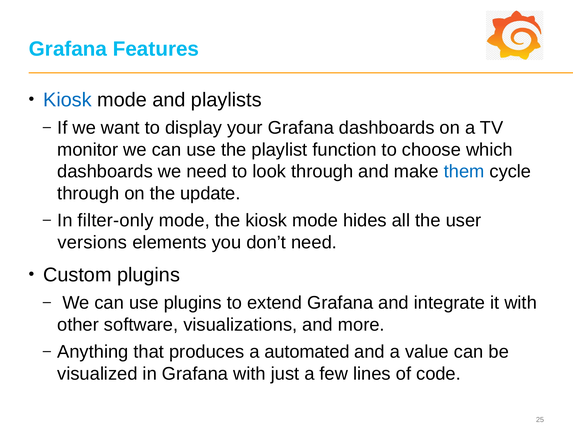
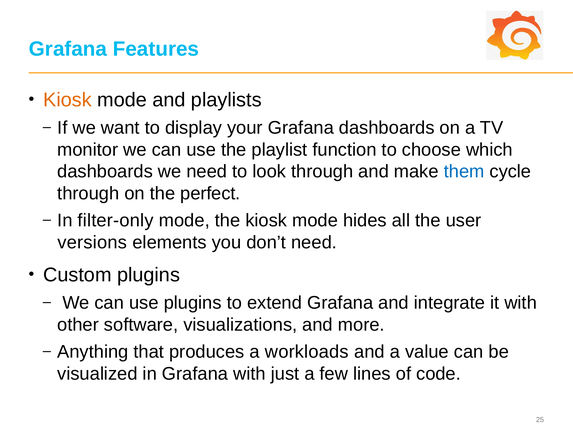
Kiosk at (67, 100) colour: blue -> orange
update: update -> perfect
automated: automated -> workloads
